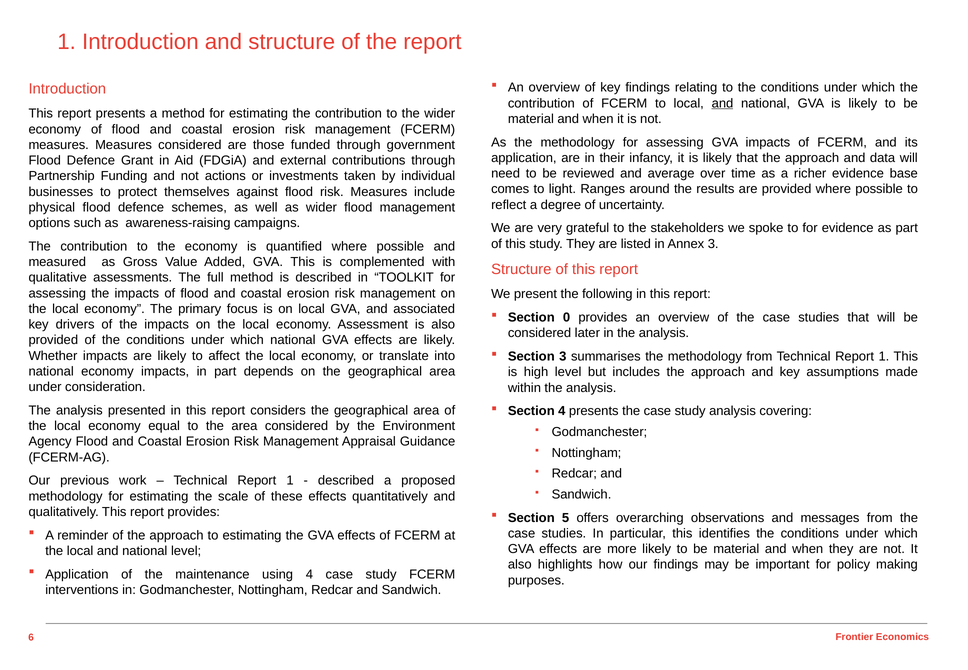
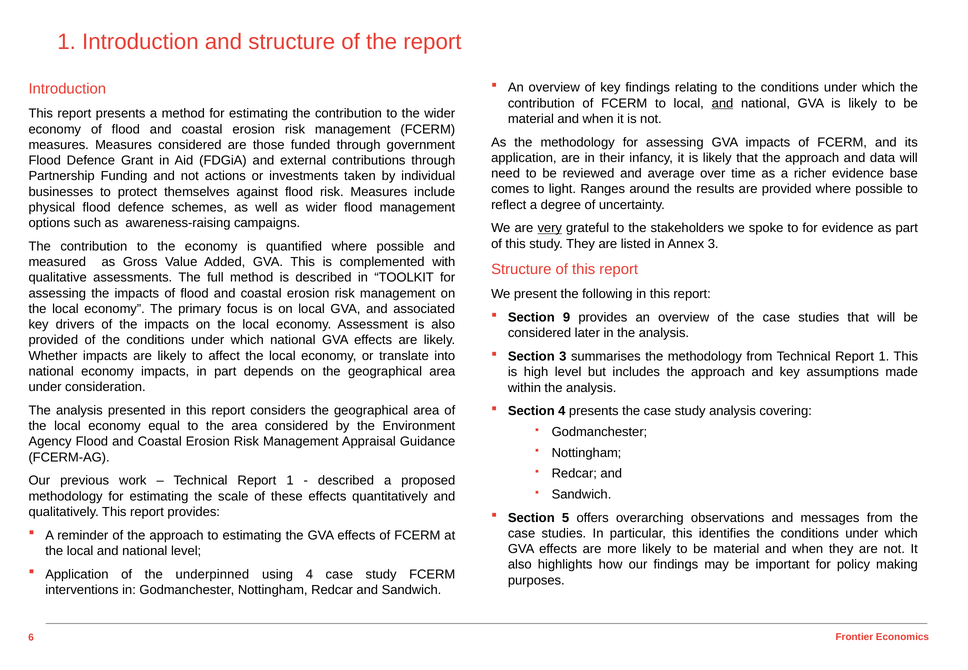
very underline: none -> present
0: 0 -> 9
maintenance: maintenance -> underpinned
